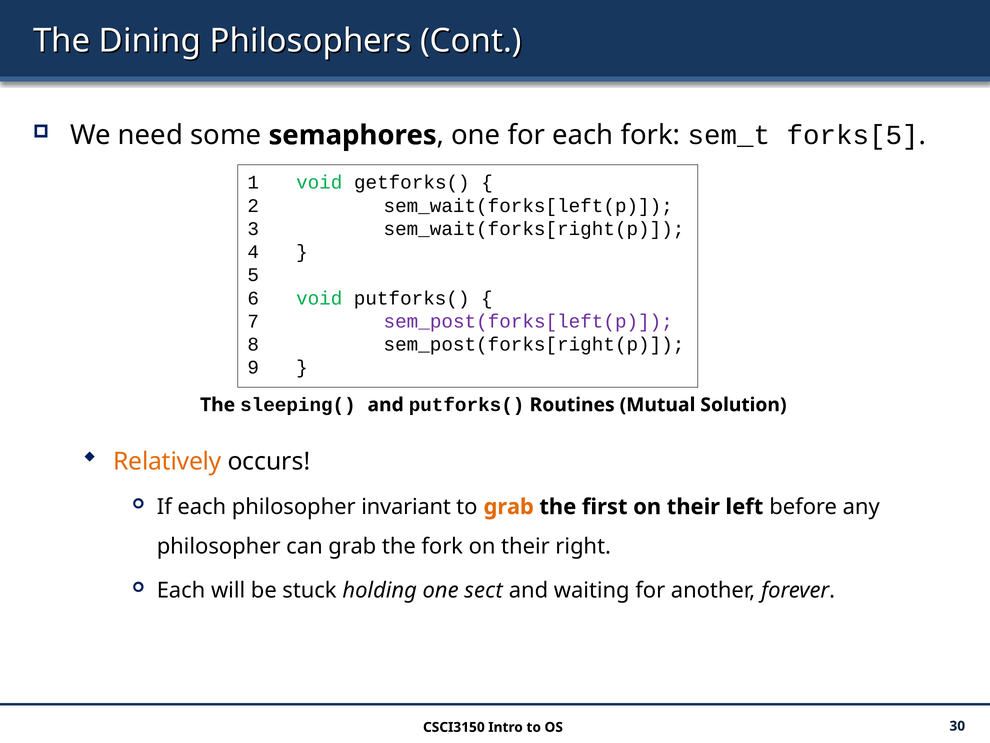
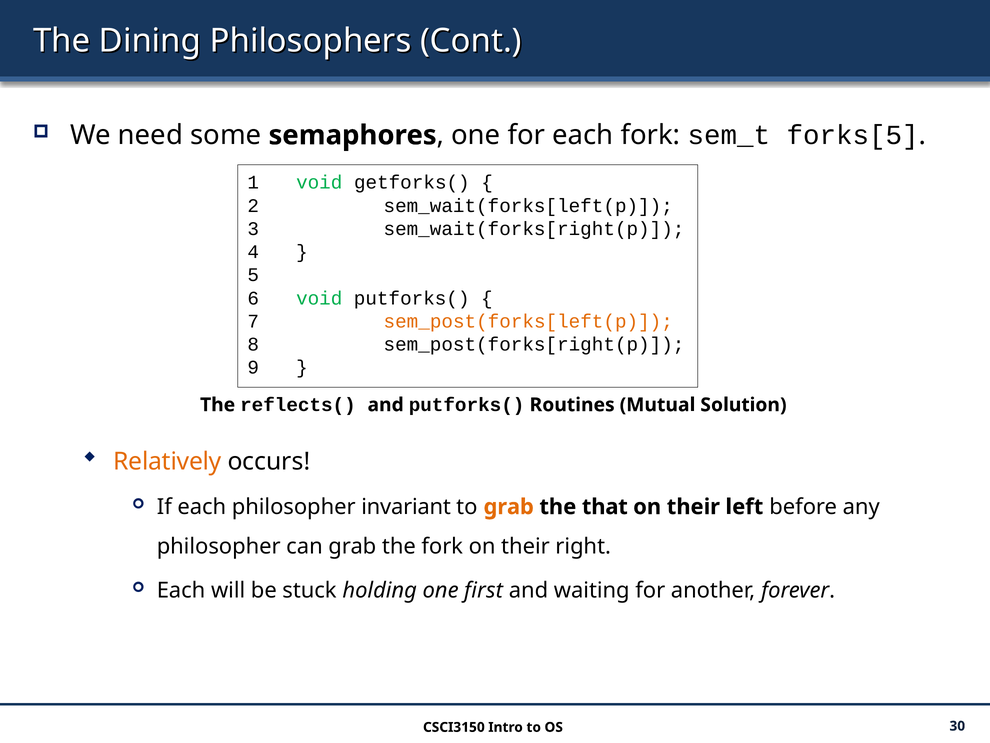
sem_post(forks[left(p colour: purple -> orange
sleeping(: sleeping( -> reflects(
first: first -> that
sect: sect -> first
